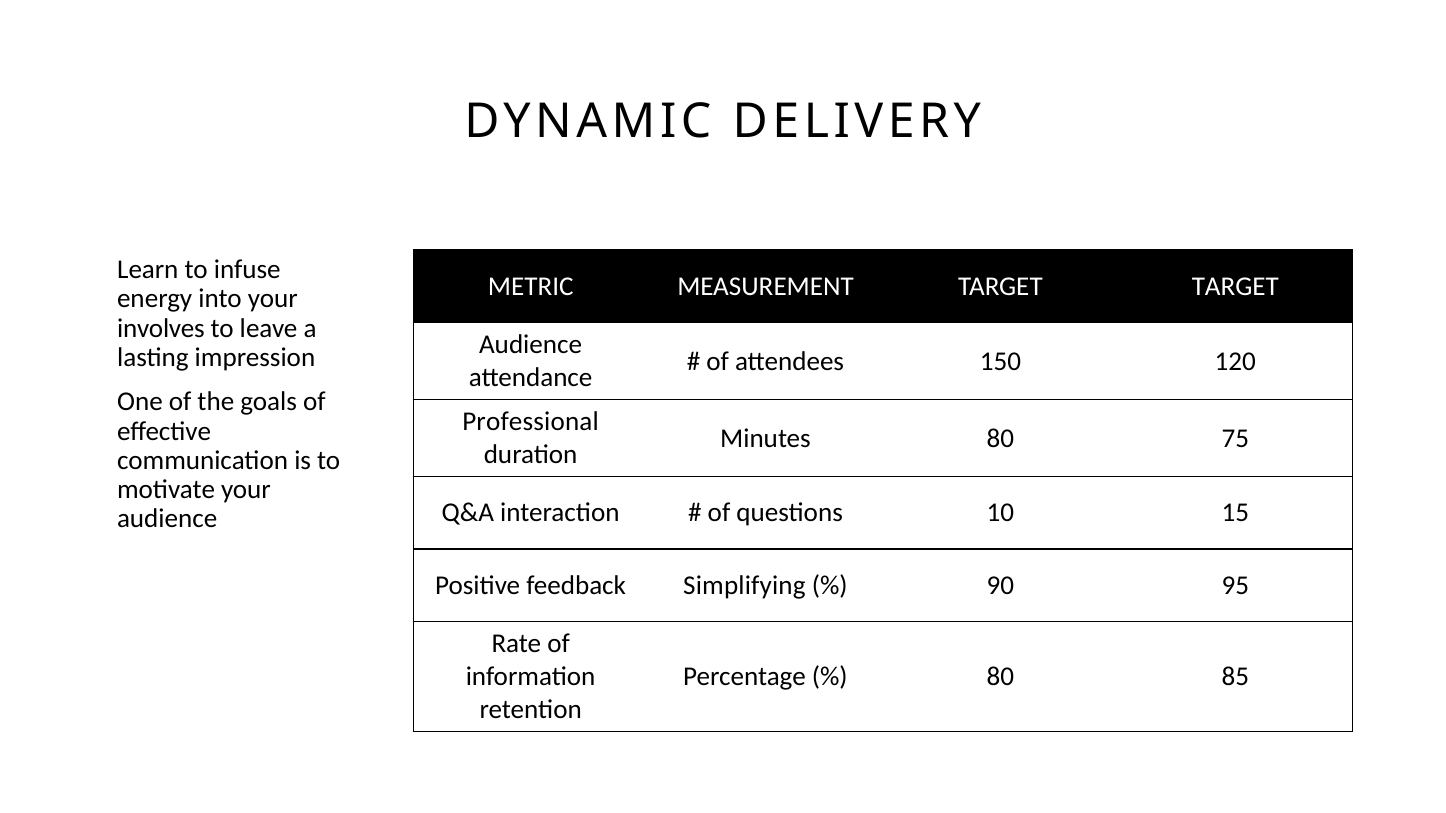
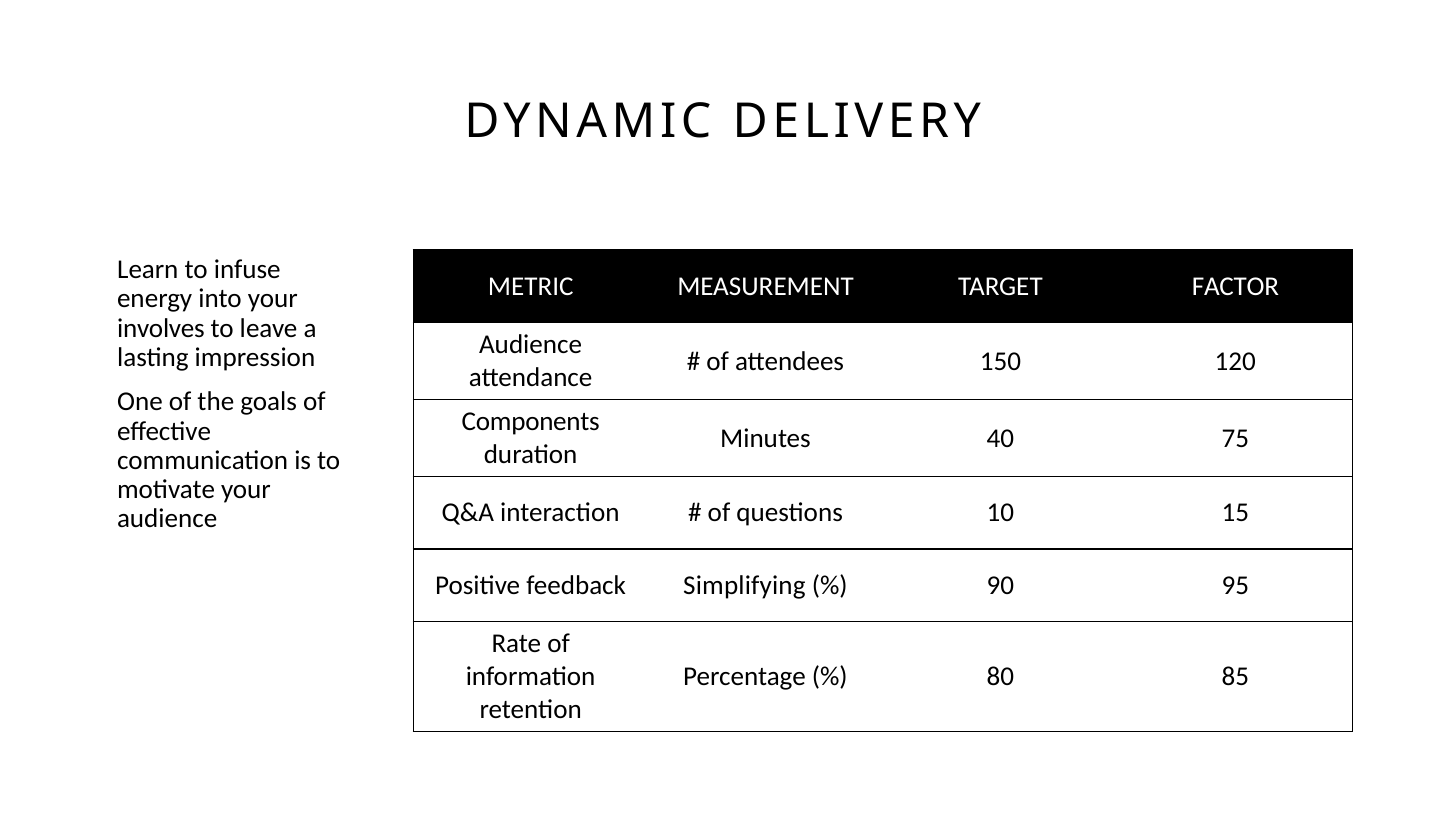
TARGET TARGET: TARGET -> FACTOR
Professional: Professional -> Components
Minutes 80: 80 -> 40
